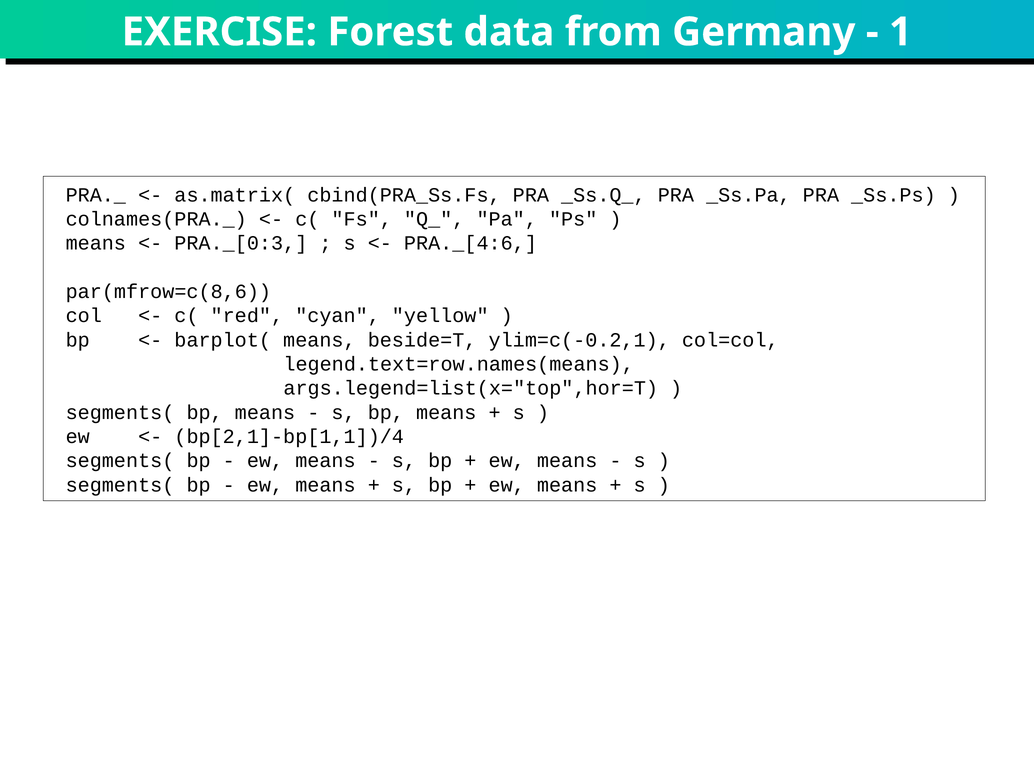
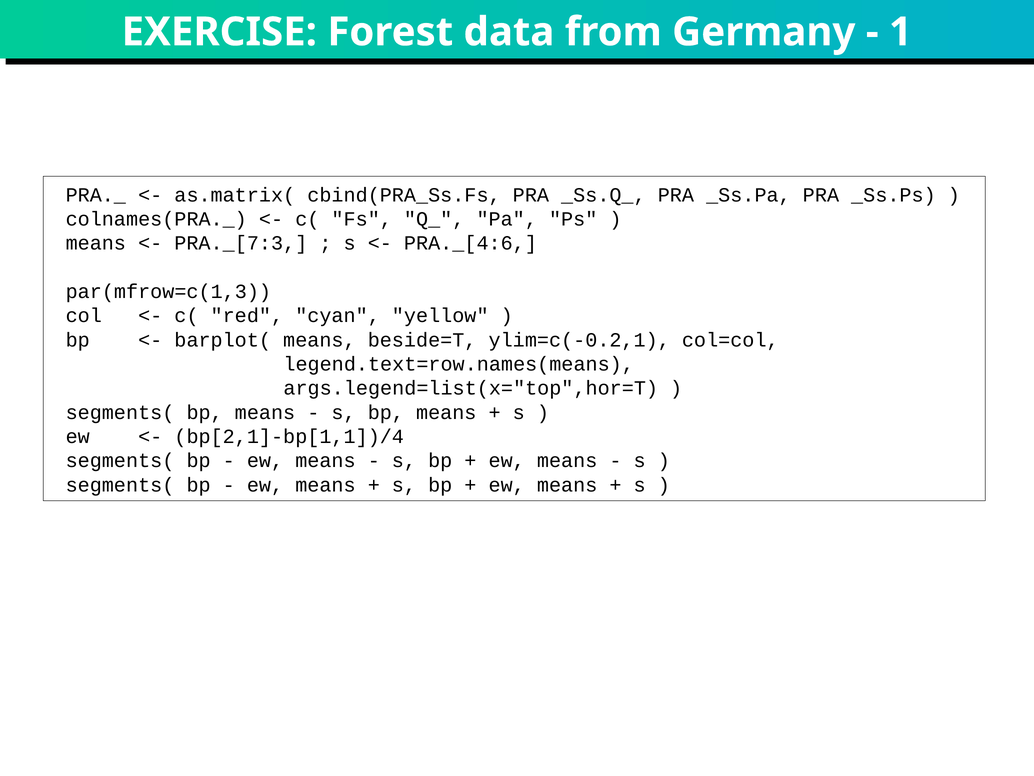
PRA._[0:3: PRA._[0:3 -> PRA._[7:3
par(mfrow=c(8,6: par(mfrow=c(8,6 -> par(mfrow=c(1,3
